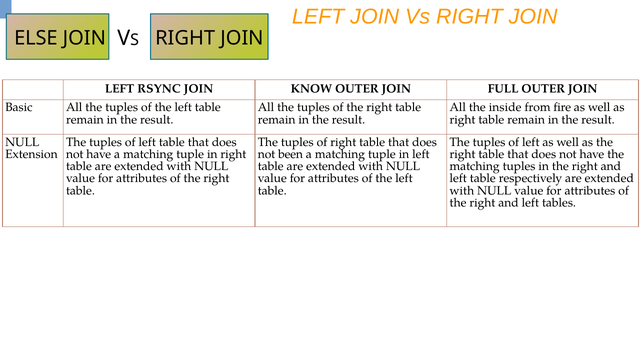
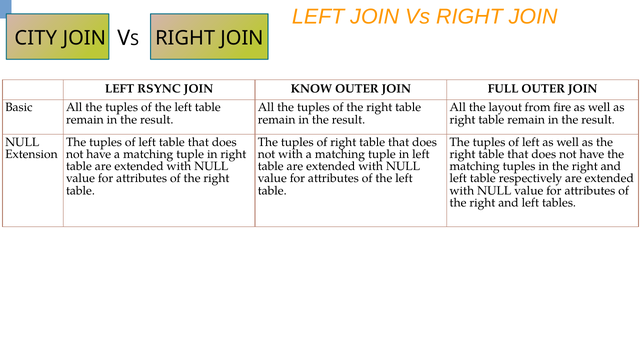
ELSE: ELSE -> CITY
inside: inside -> layout
not been: been -> with
